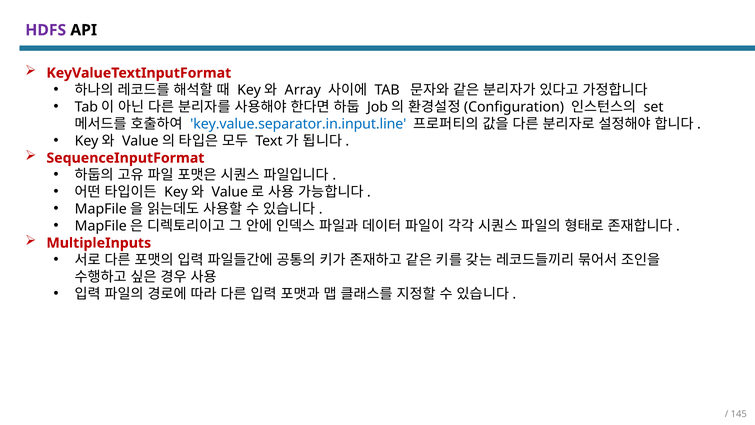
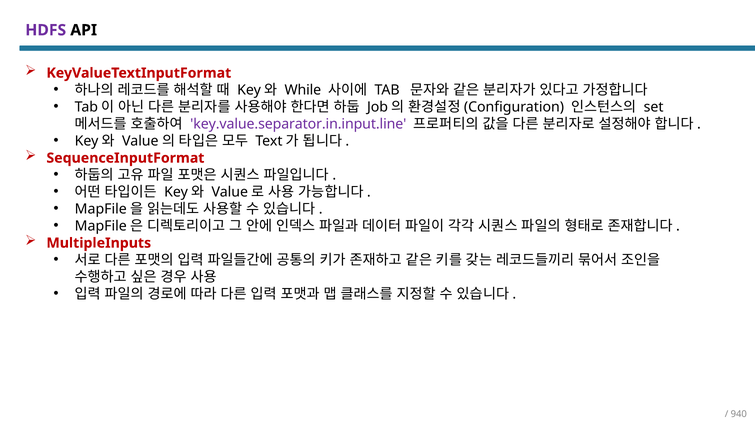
Array: Array -> While
key.value.separator.in.input.line colour: blue -> purple
145: 145 -> 940
